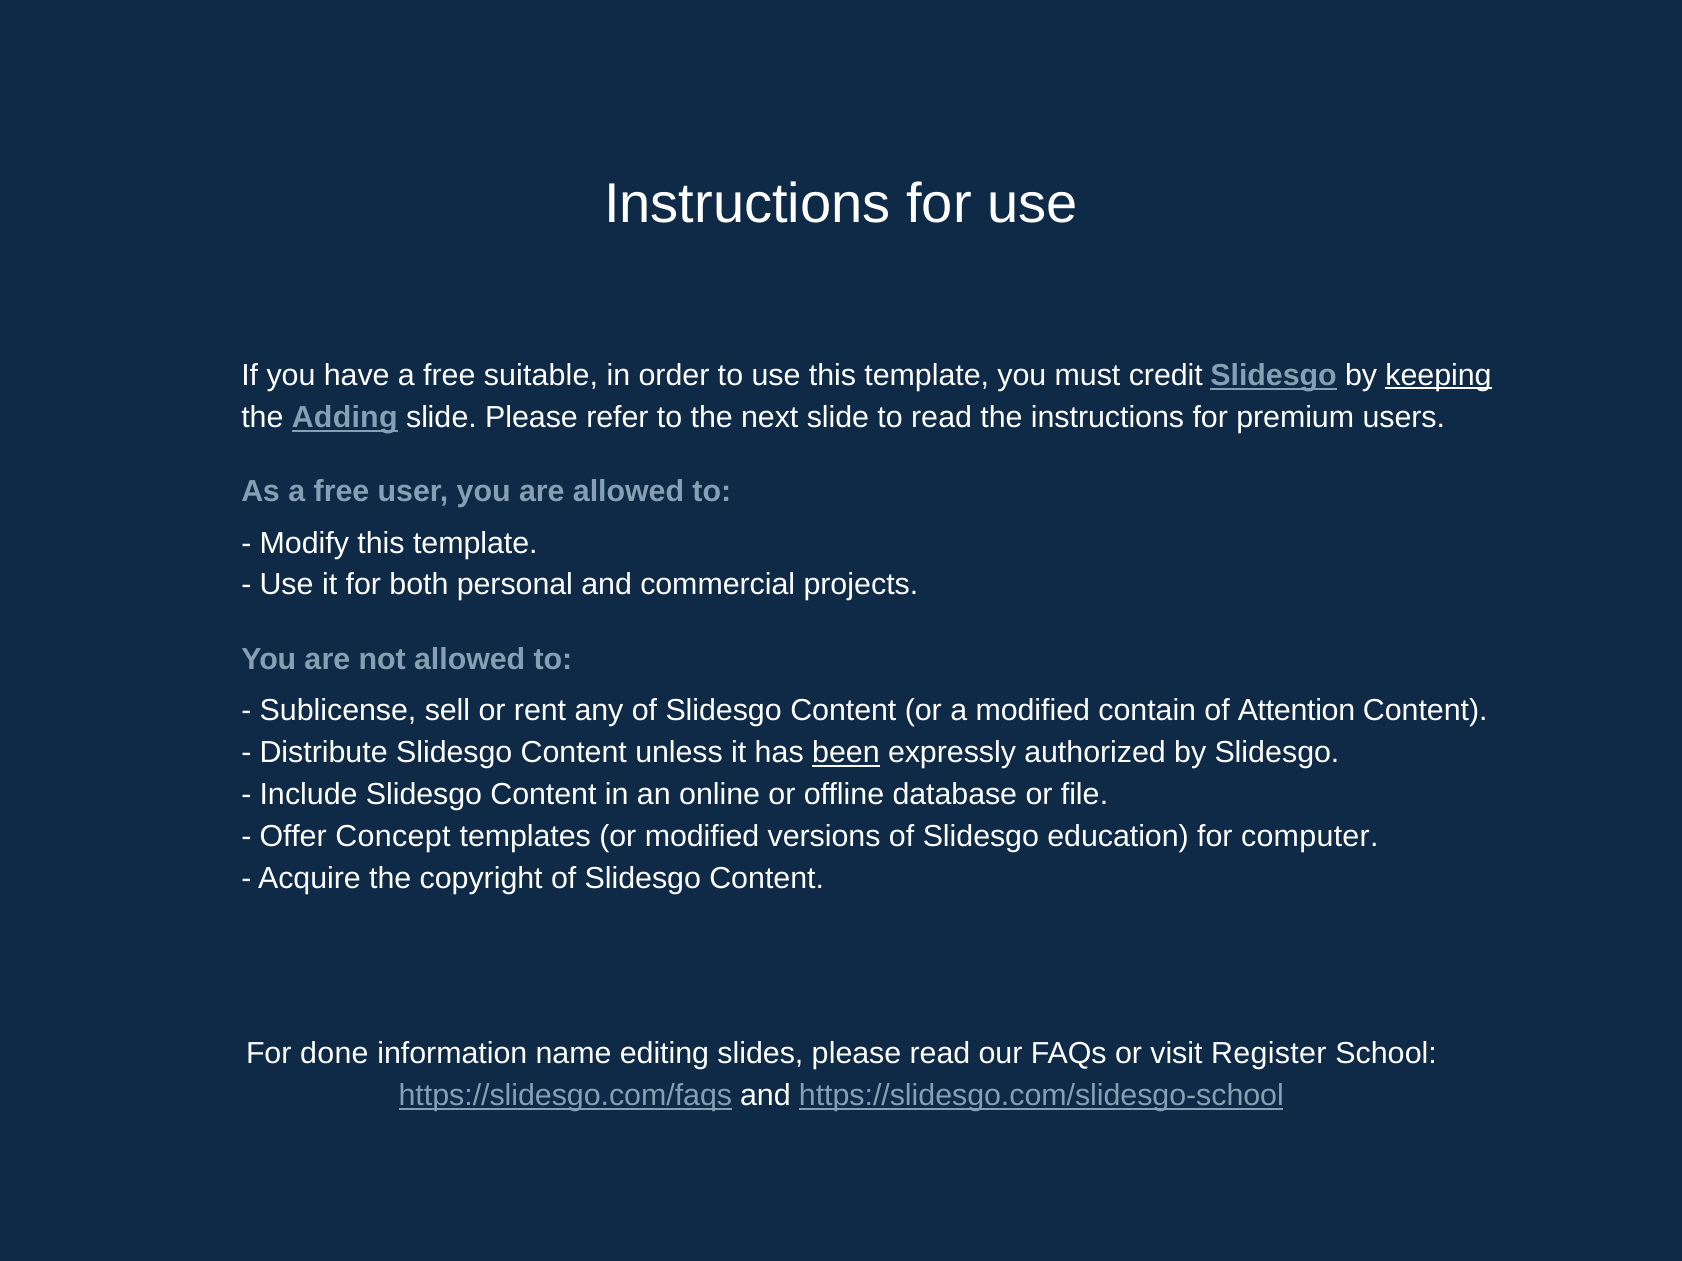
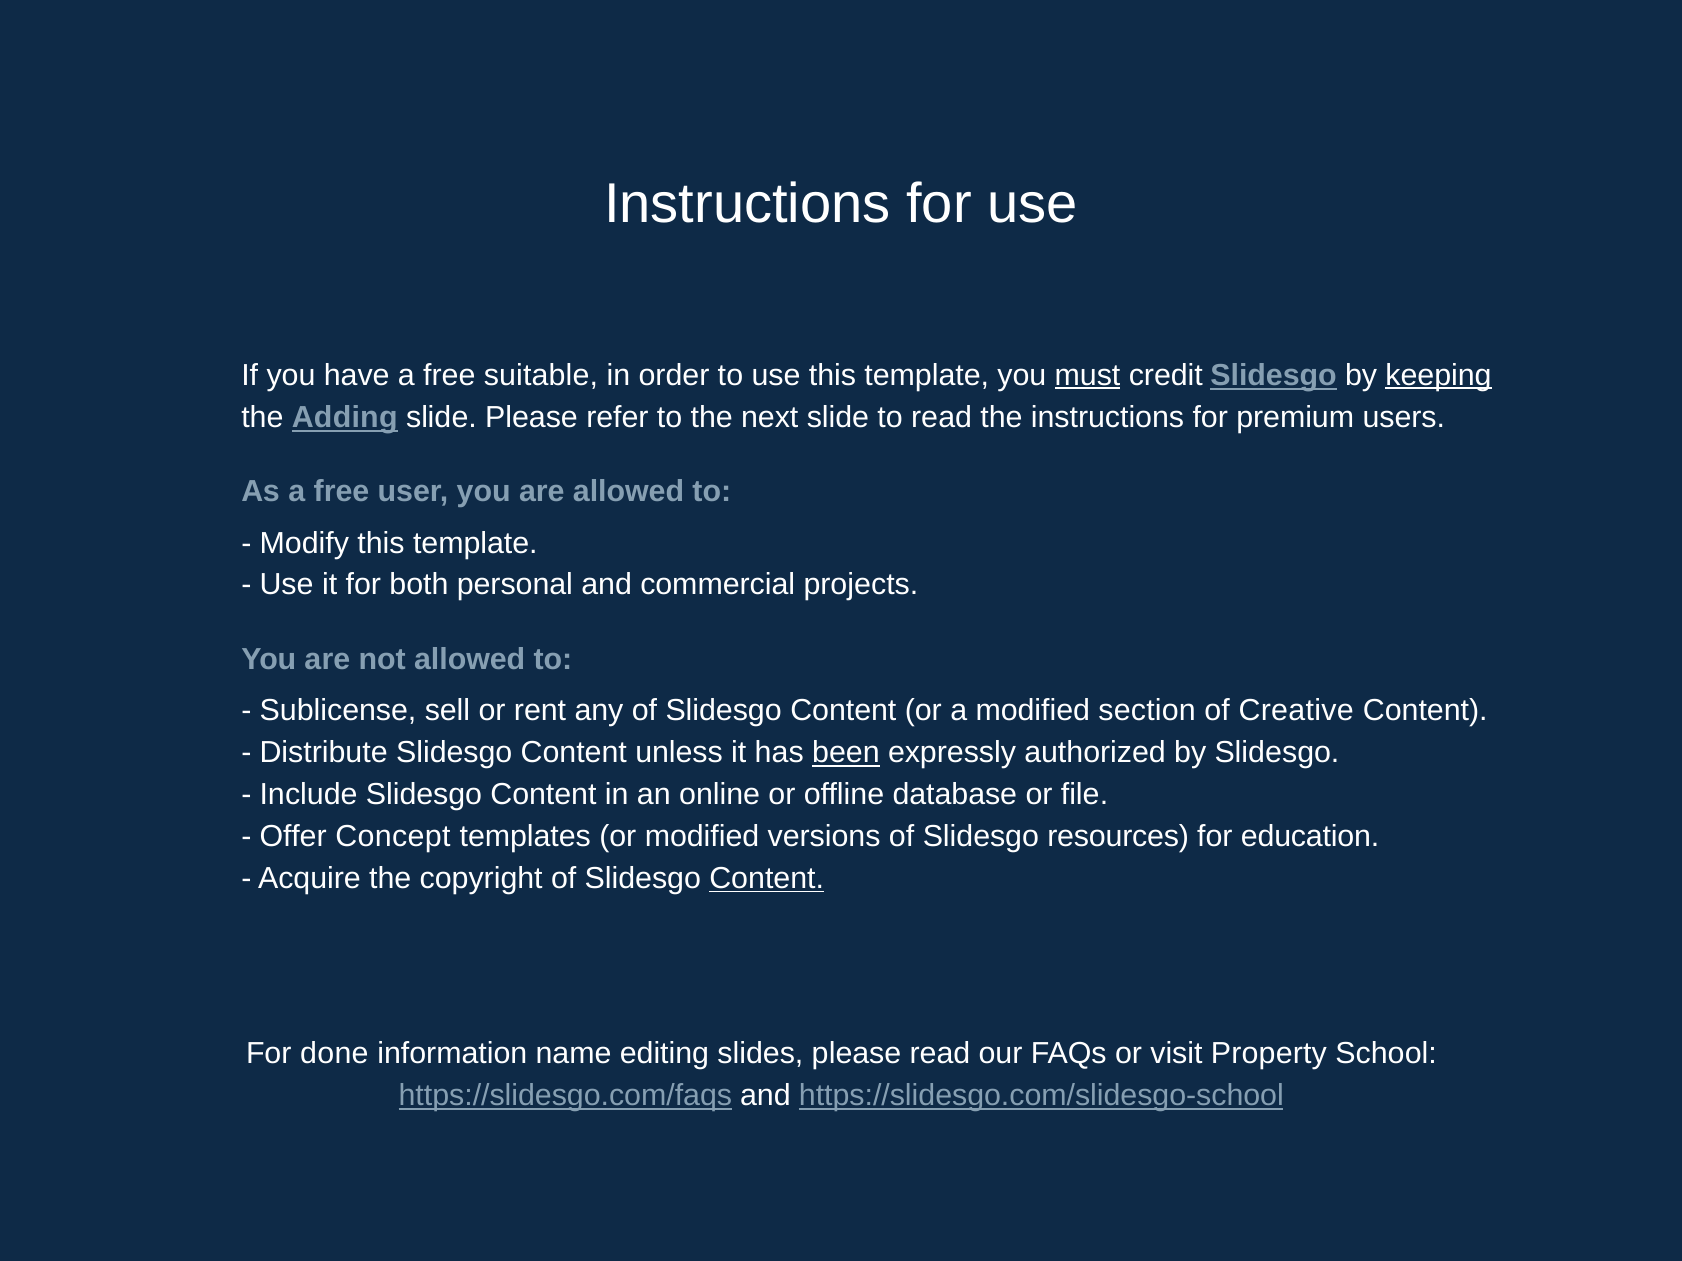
must underline: none -> present
contain: contain -> section
Attention: Attention -> Creative
education: education -> resources
computer: computer -> education
Content at (767, 879) underline: none -> present
Register: Register -> Property
